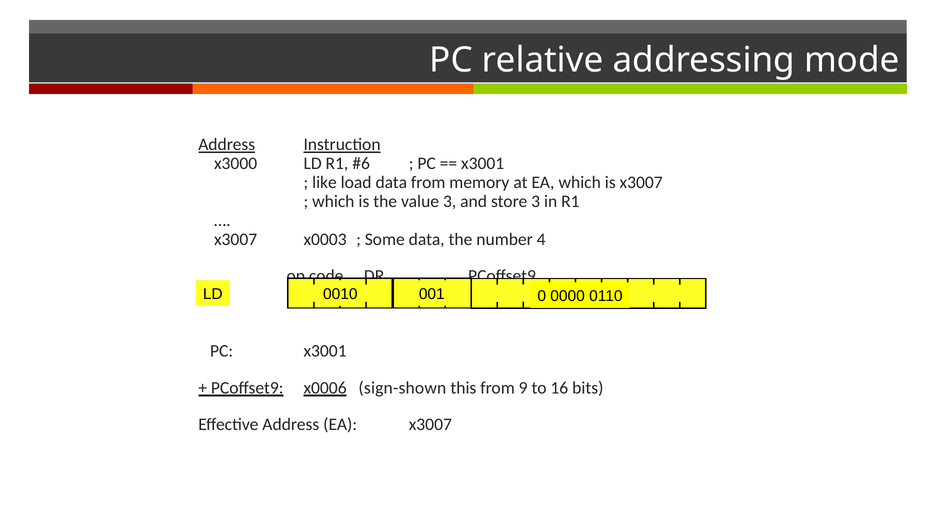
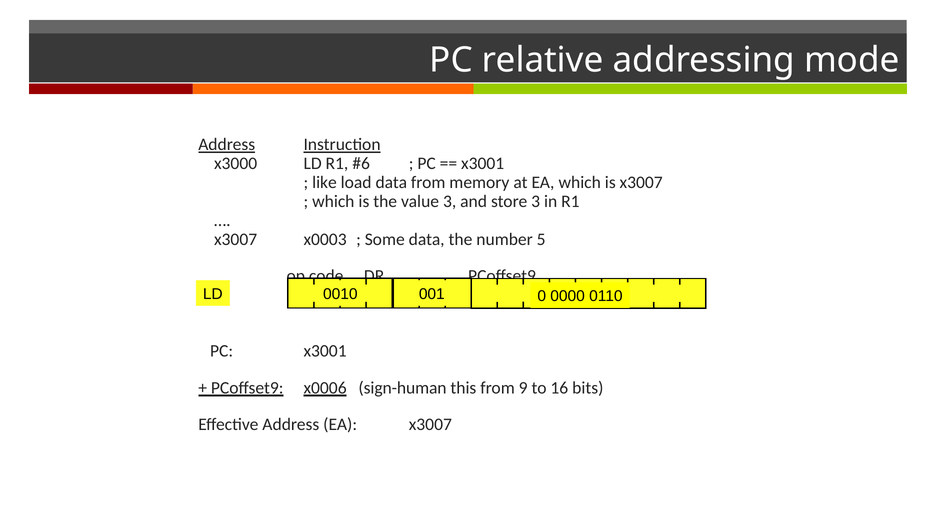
4: 4 -> 5
sign-shown: sign-shown -> sign-human
